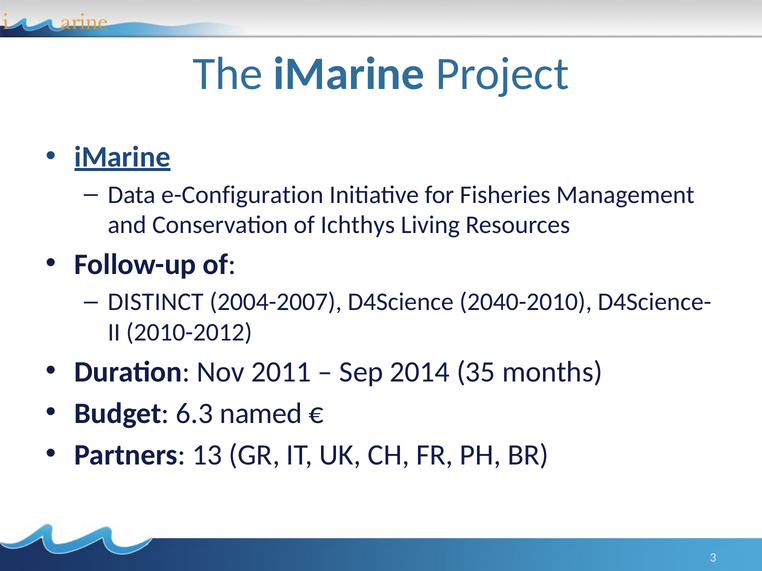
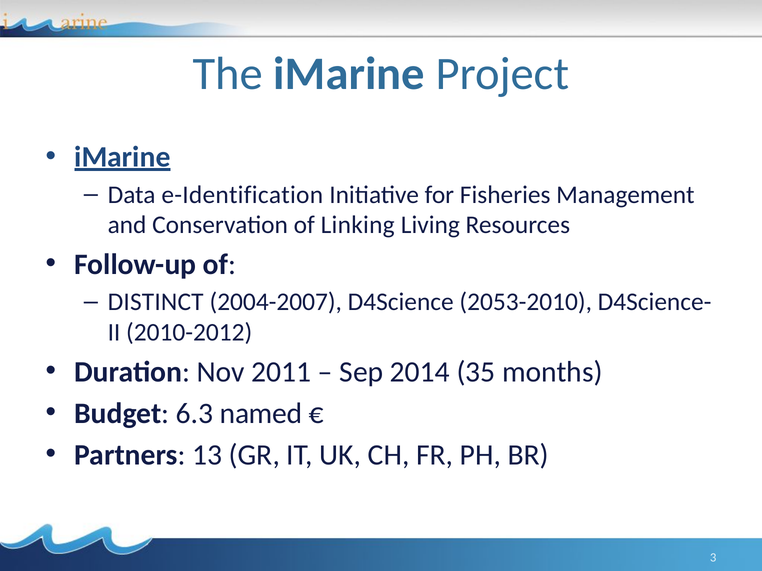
e-Configuration: e-Configuration -> e-Identification
Ichthys: Ichthys -> Linking
2040-2010: 2040-2010 -> 2053-2010
